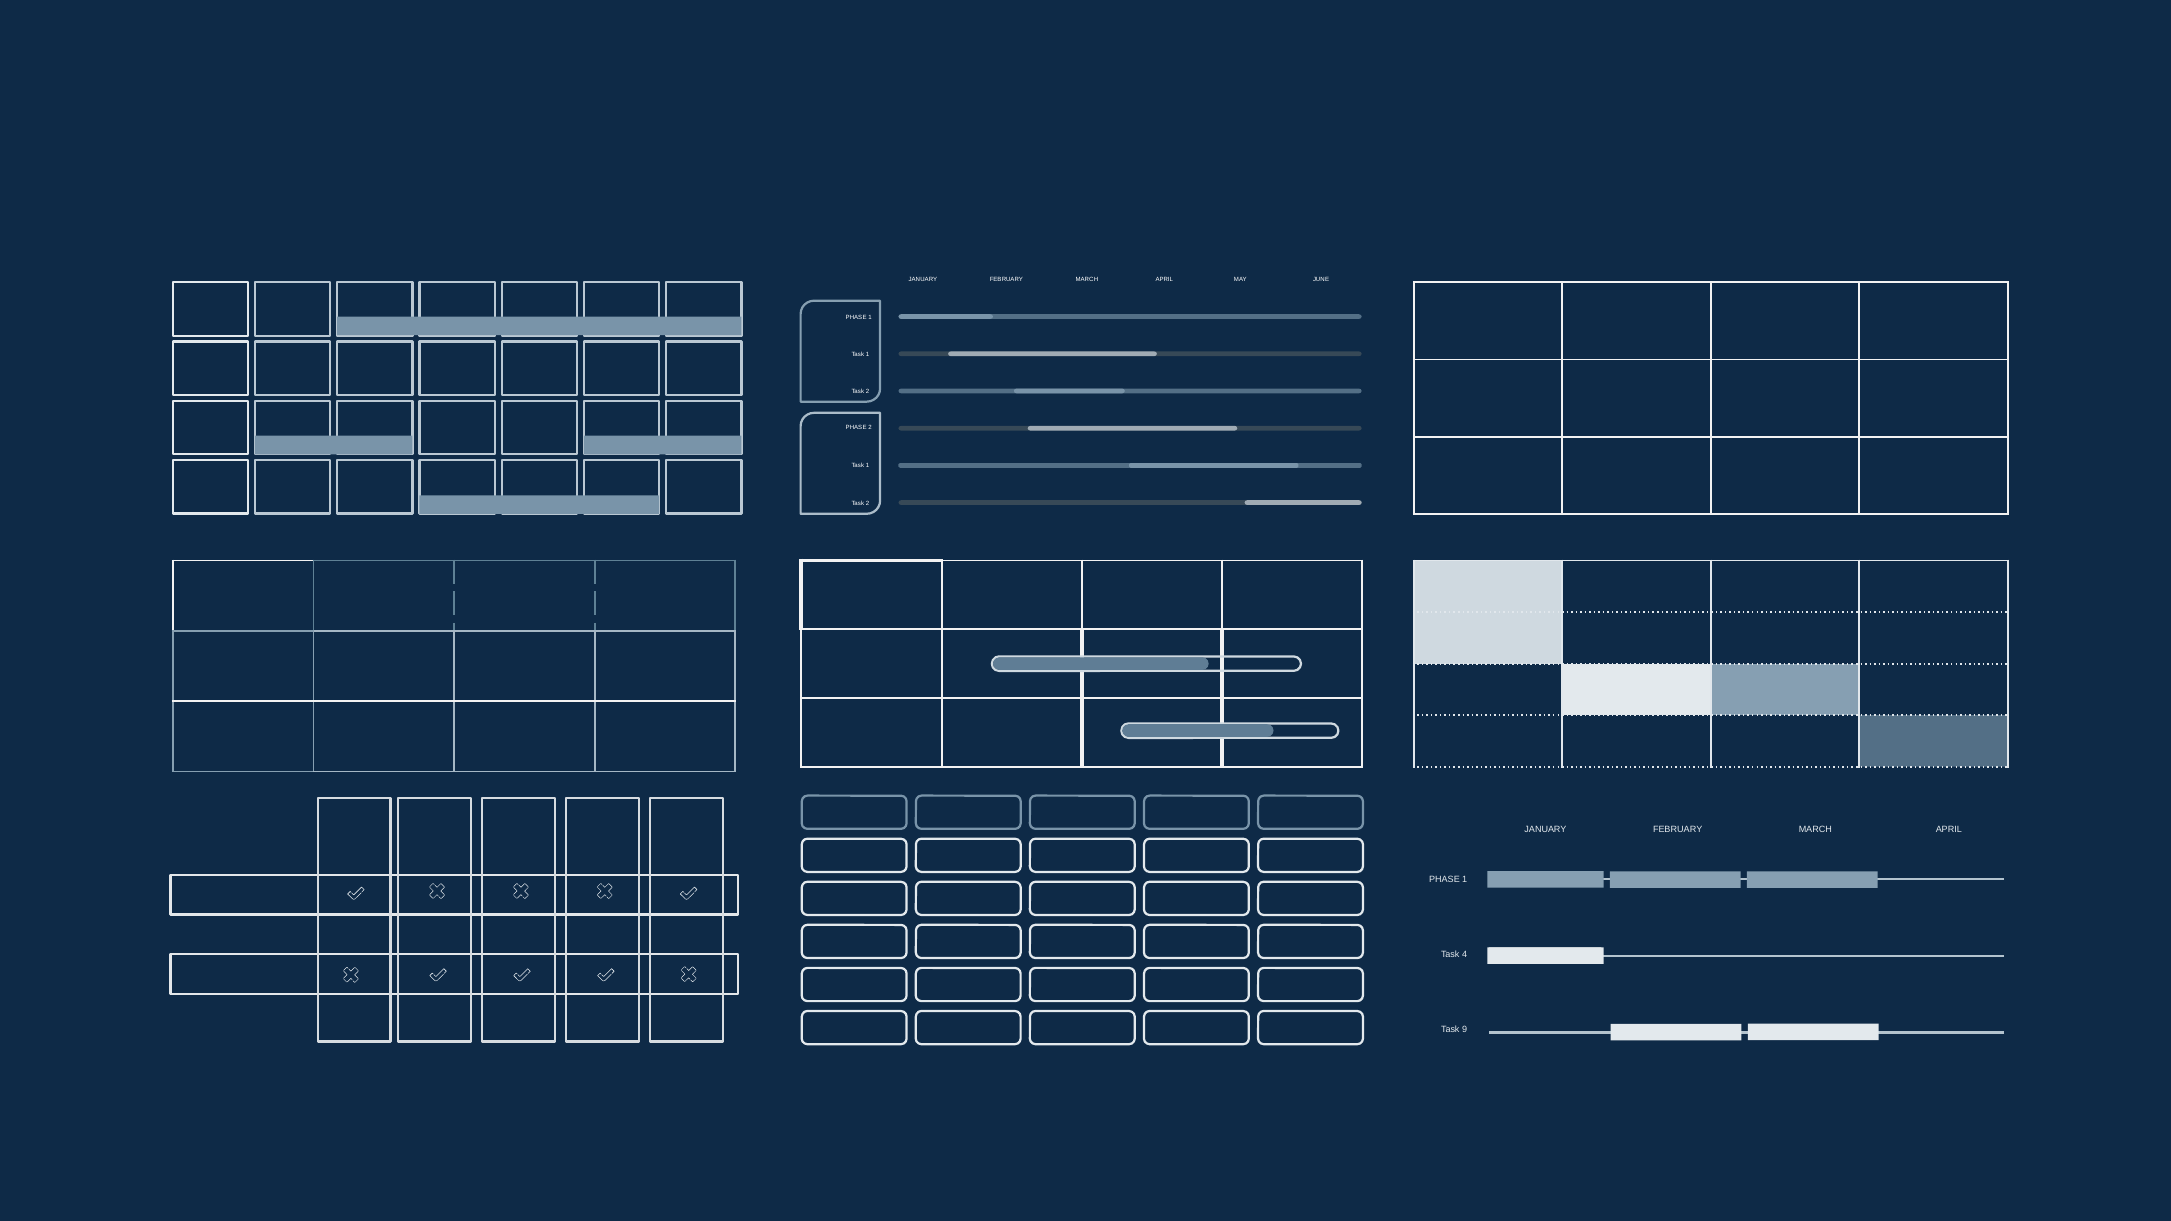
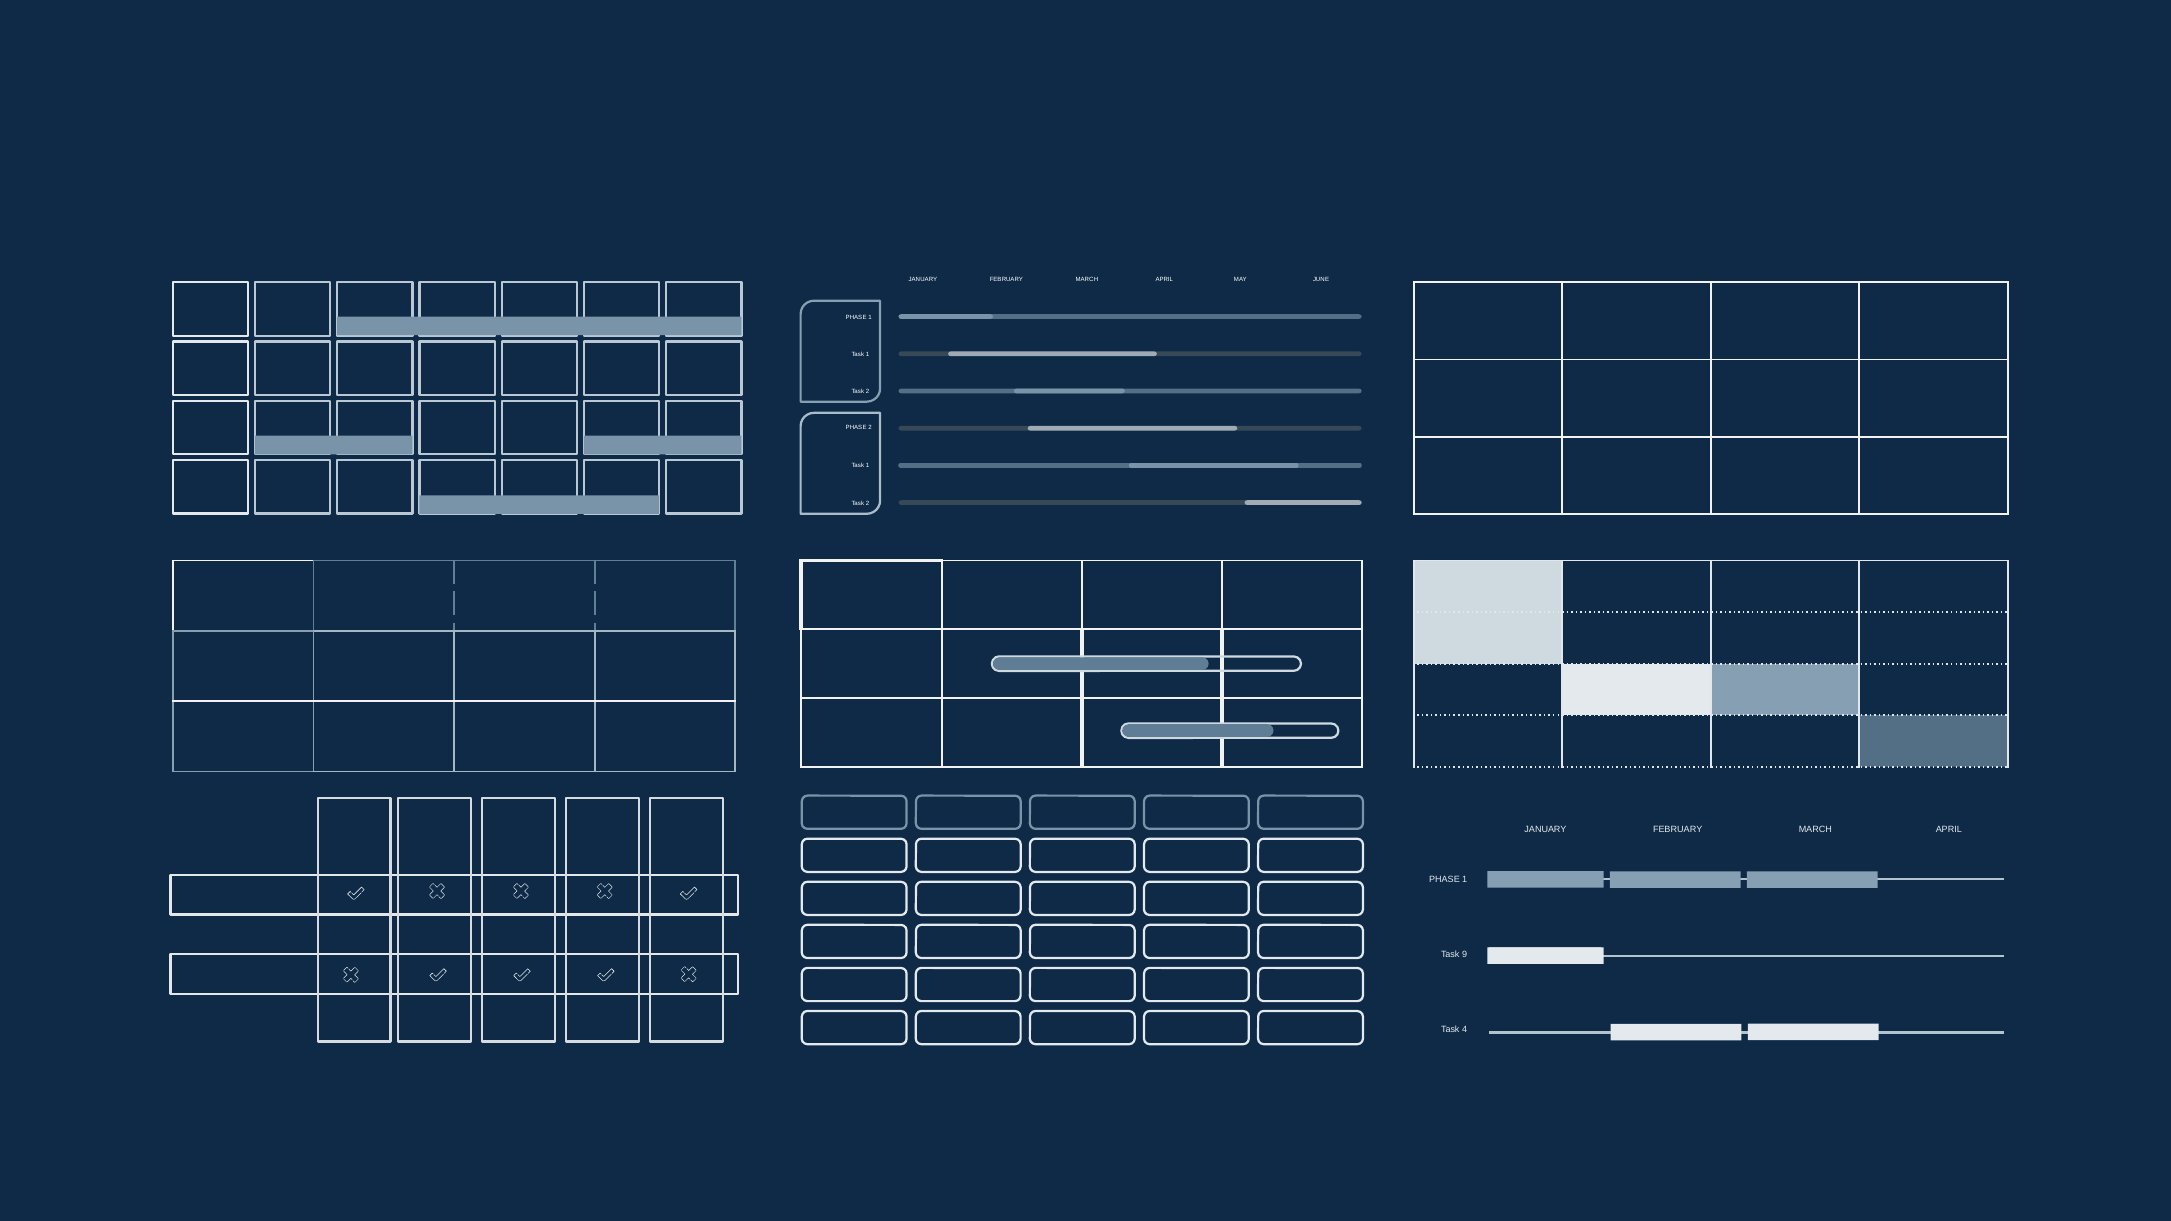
4: 4 -> 9
9: 9 -> 4
